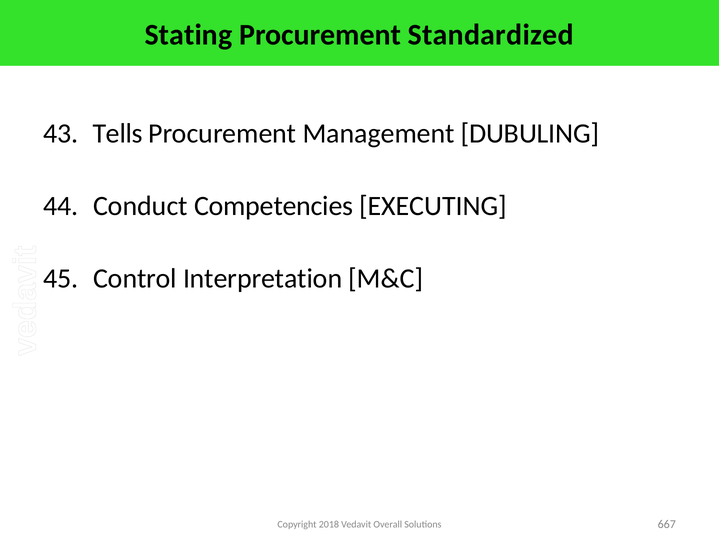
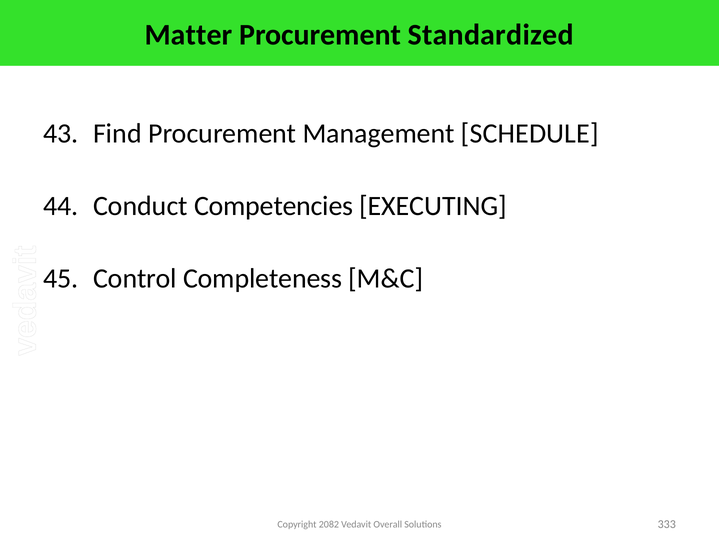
Stating: Stating -> Matter
Tells: Tells -> Find
DUBULING: DUBULING -> SCHEDULE
Interpretation: Interpretation -> Completeness
2018: 2018 -> 2082
667: 667 -> 333
